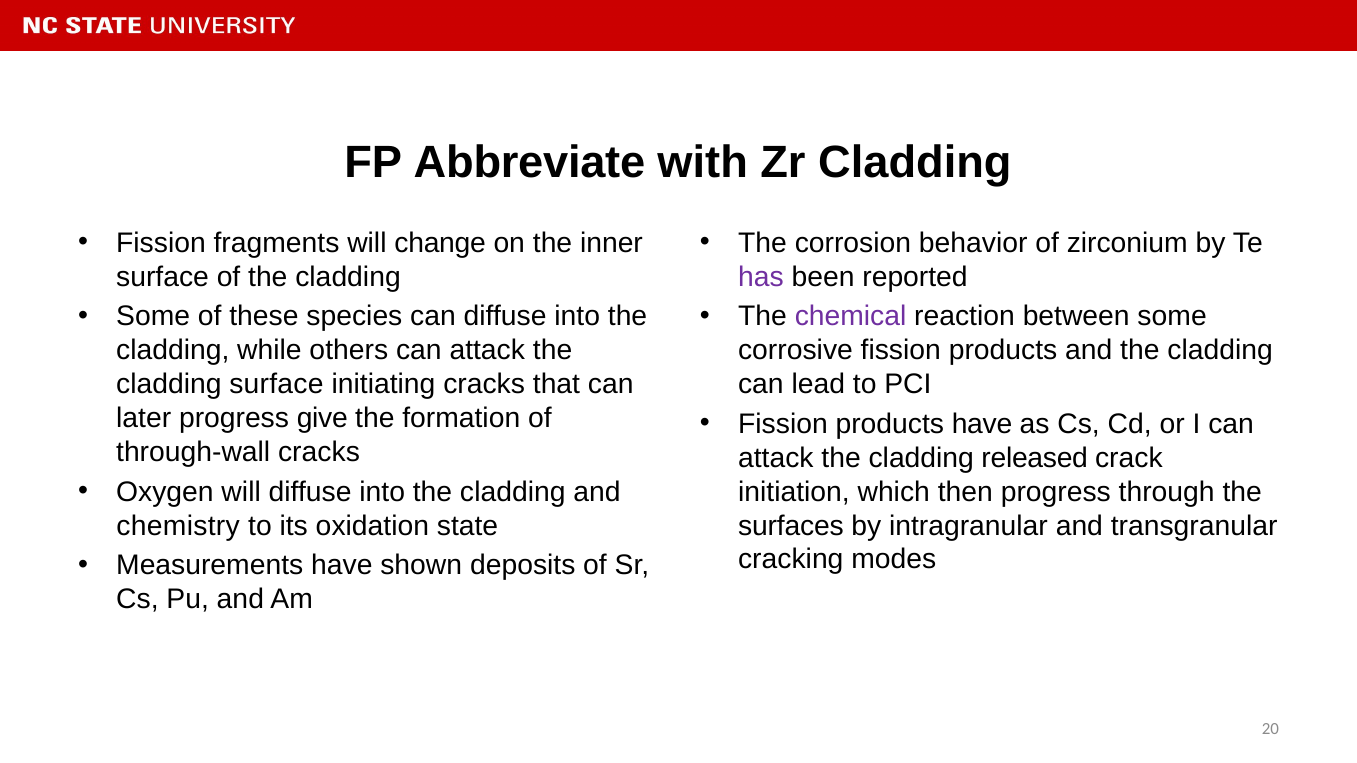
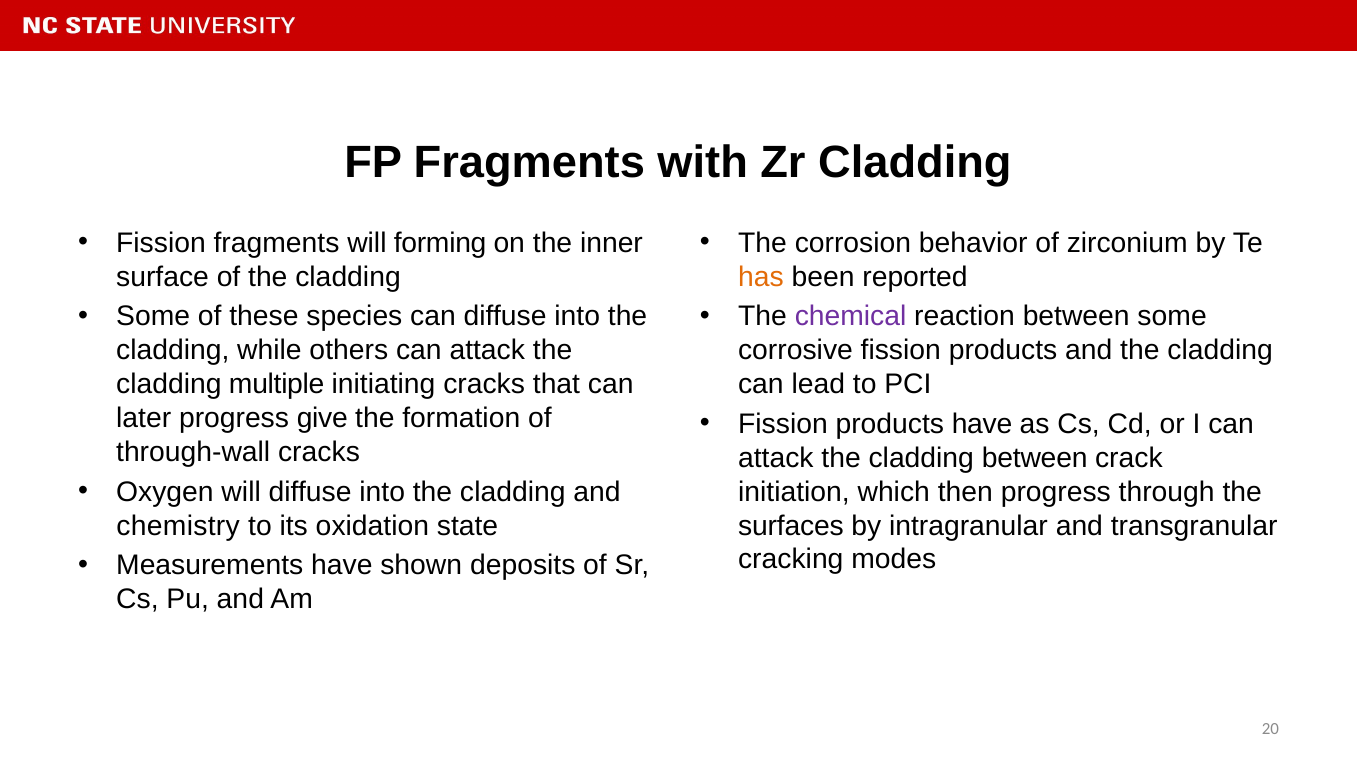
FP Abbreviate: Abbreviate -> Fragments
change: change -> forming
has colour: purple -> orange
cladding surface: surface -> multiple
cladding released: released -> between
